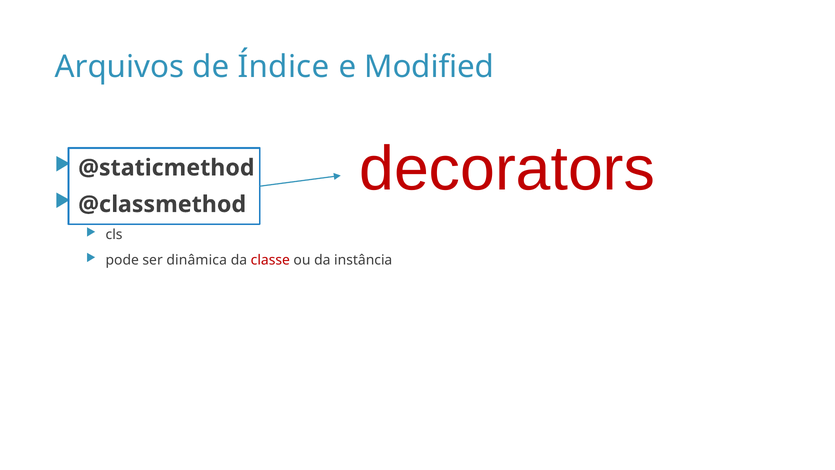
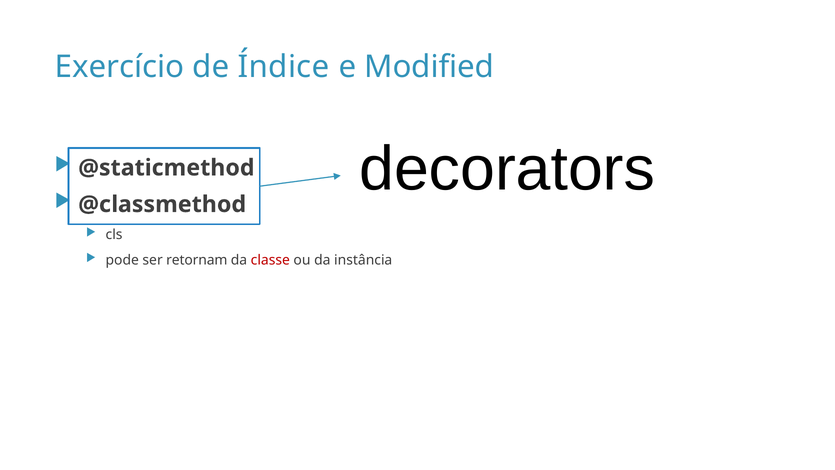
Arquivos: Arquivos -> Exercício
decorators colour: red -> black
dinâmica: dinâmica -> retornam
